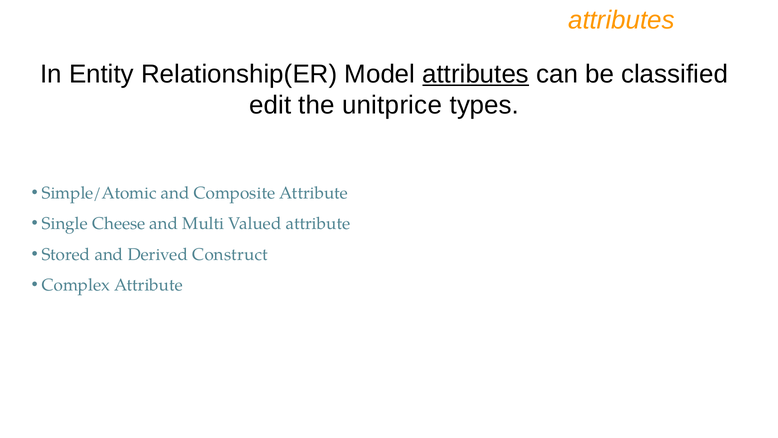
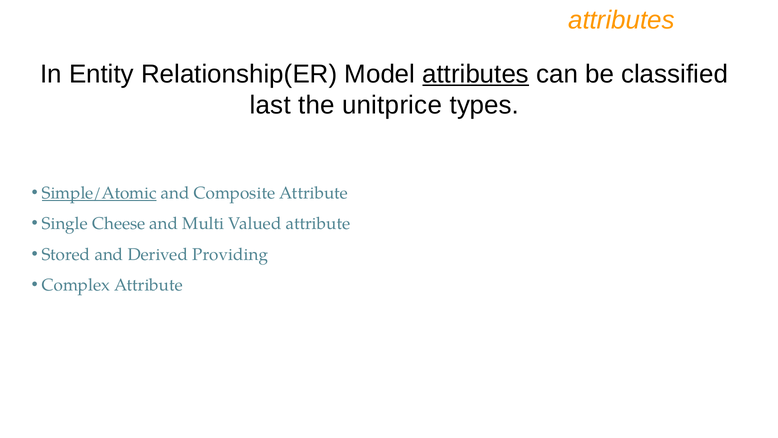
edit: edit -> last
Simple/Atomic underline: none -> present
Construct: Construct -> Providing
